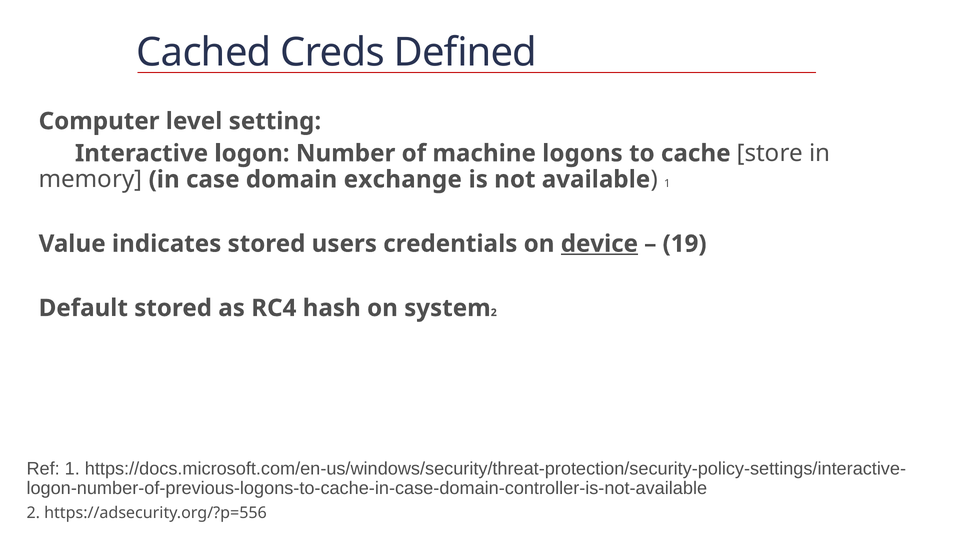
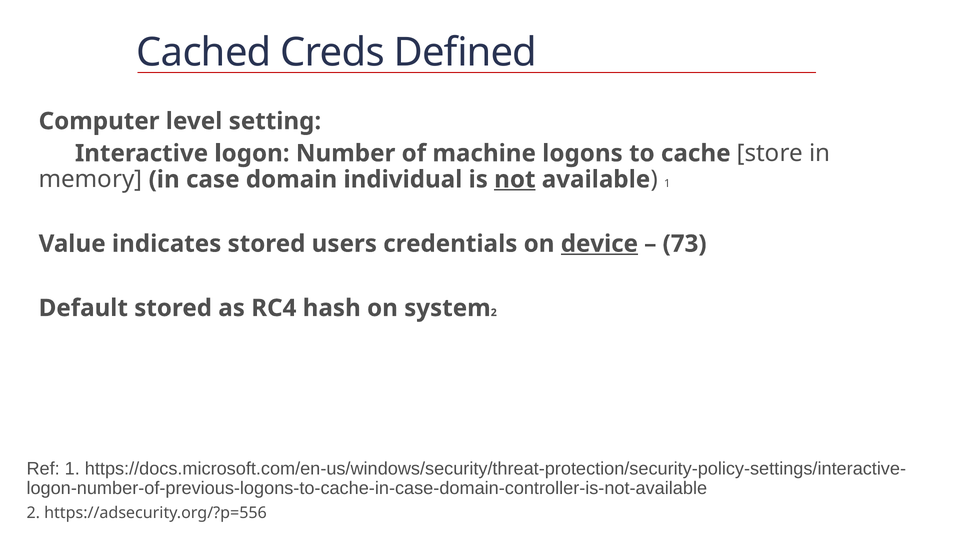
exchange: exchange -> individual
not underline: none -> present
19: 19 -> 73
